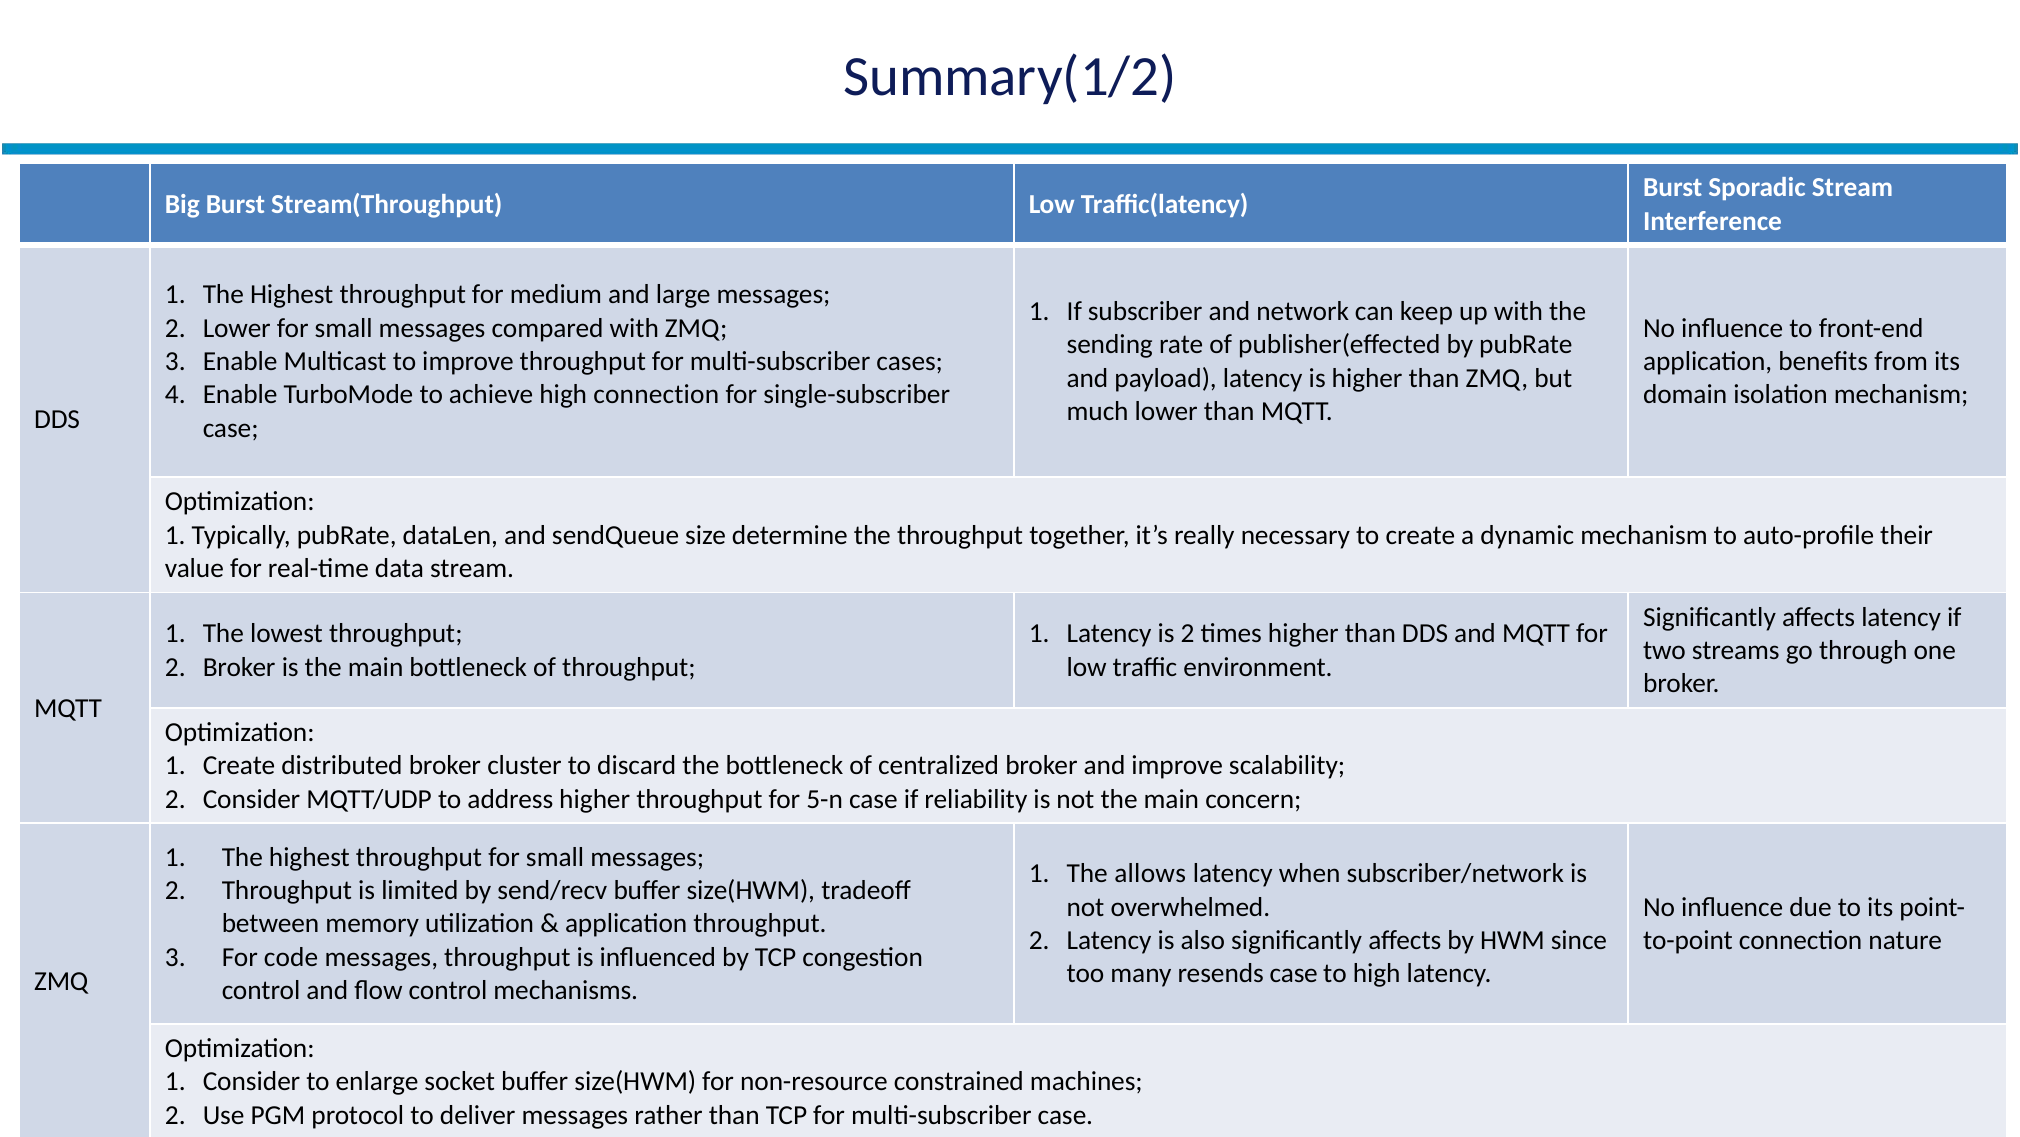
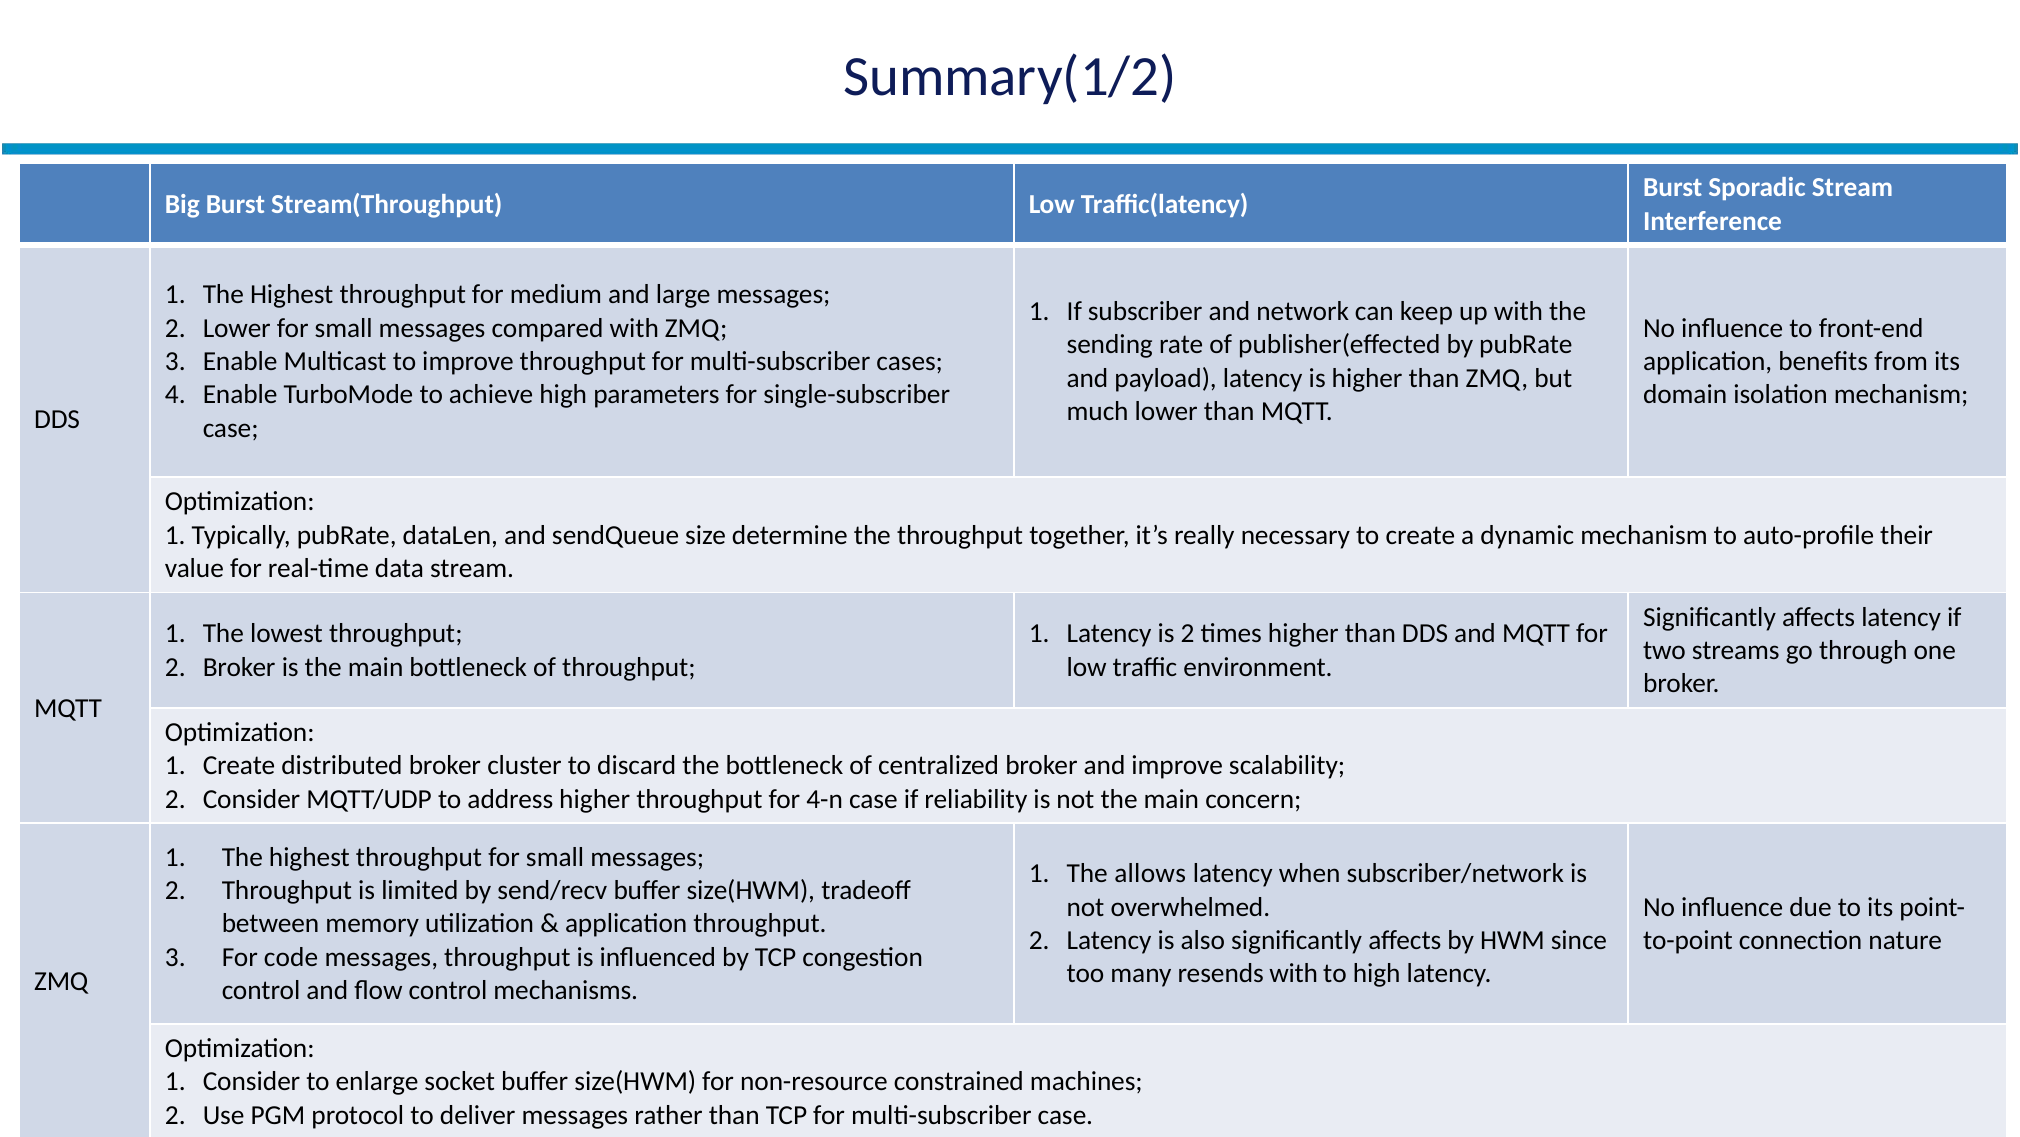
high connection: connection -> parameters
5-n: 5-n -> 4-n
resends case: case -> with
